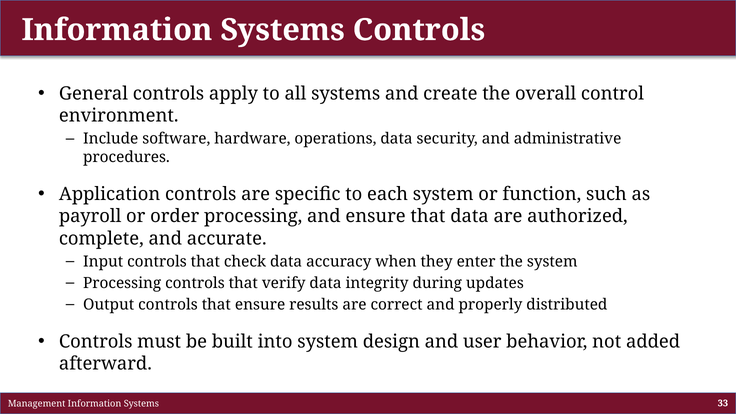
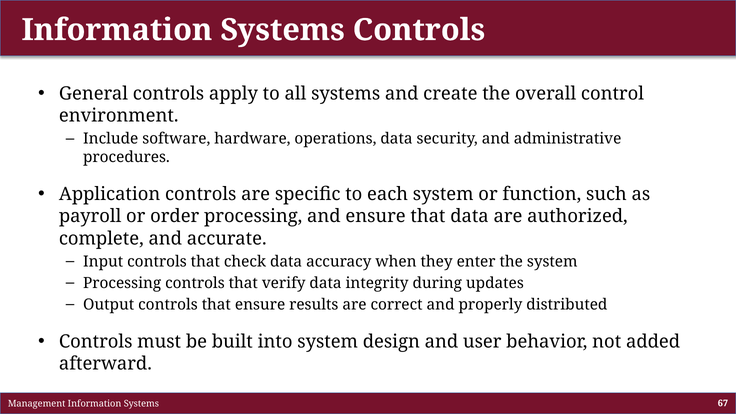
33: 33 -> 67
